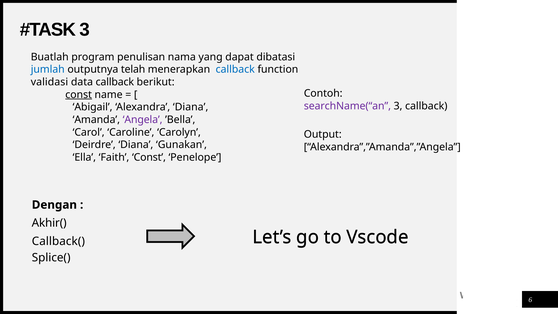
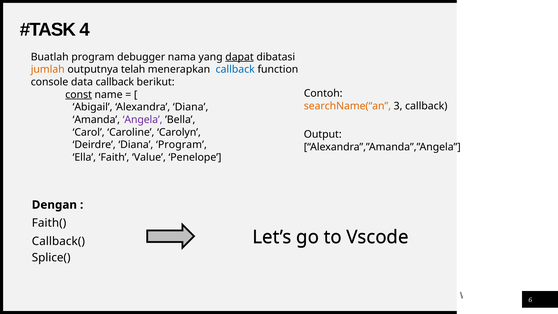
3 at (85, 30): 3 -> 4
penulisan: penulisan -> debugger
dapat underline: none -> present
jumlah colour: blue -> orange
validasi: validasi -> console
searchName(“an colour: purple -> orange
Diana Gunakan: Gunakan -> Program
Faith Const: Const -> Value
Akhir(: Akhir( -> Faith(
